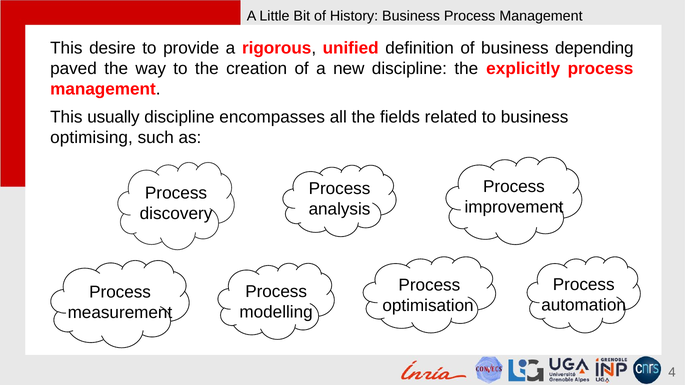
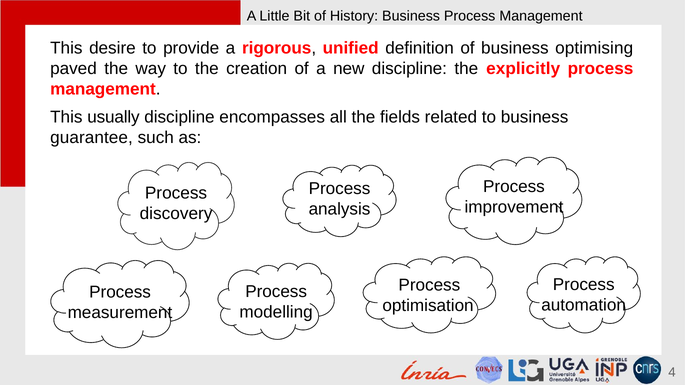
depending: depending -> optimising
optimising: optimising -> guarantee
